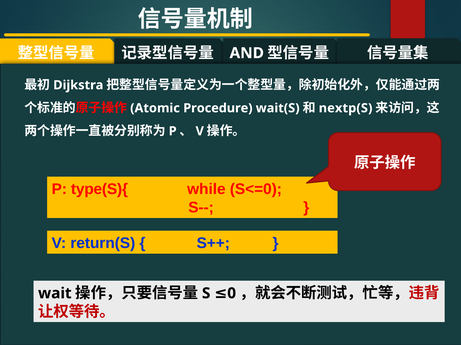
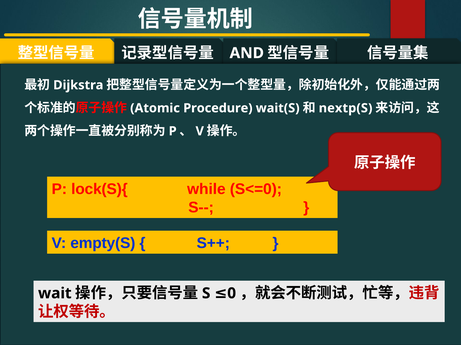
type(S){: type(S){ -> lock(S){
return(S: return(S -> empty(S
